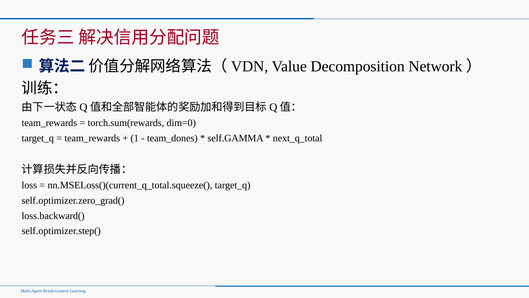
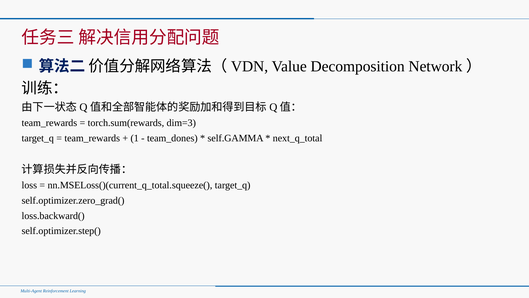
dim=0: dim=0 -> dim=3
